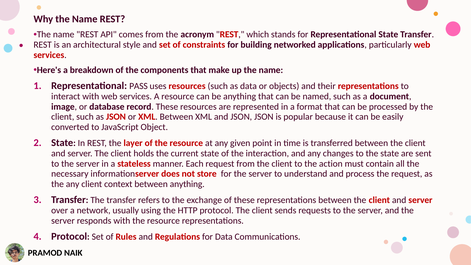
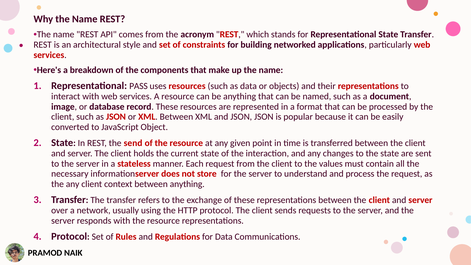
layer: layer -> send
action: action -> values
